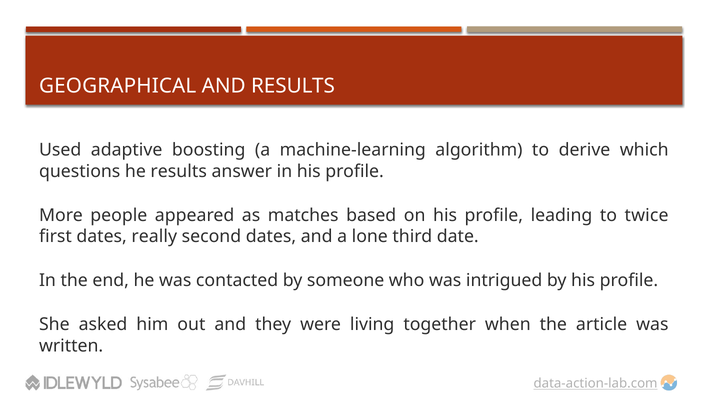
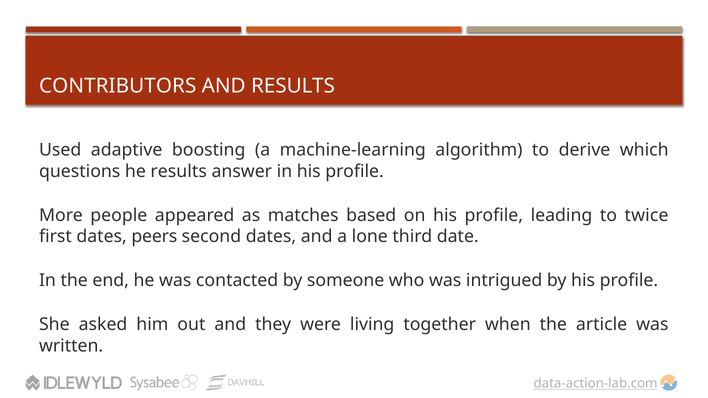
GEOGRAPHICAL: GEOGRAPHICAL -> CONTRIBUTORS
really: really -> peers
